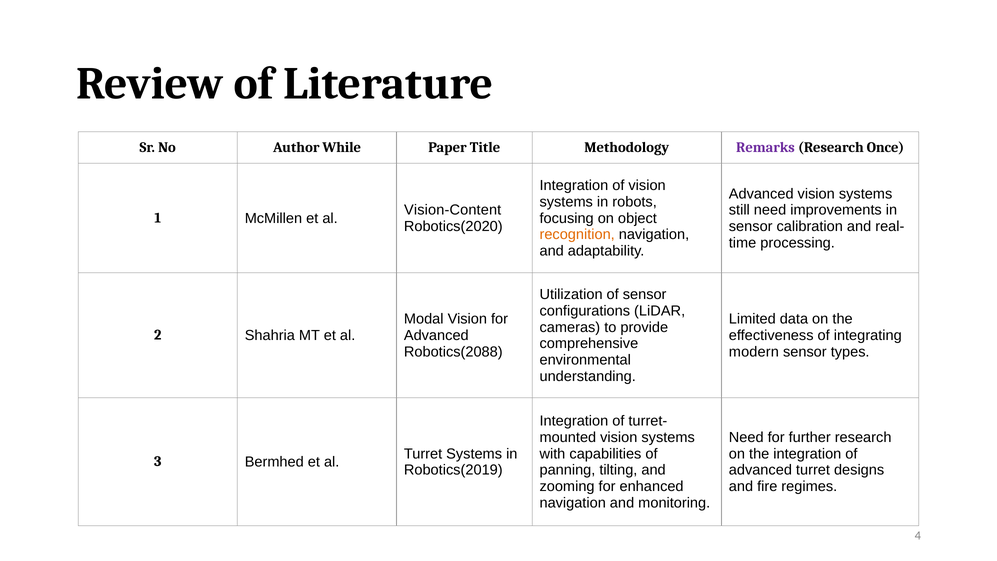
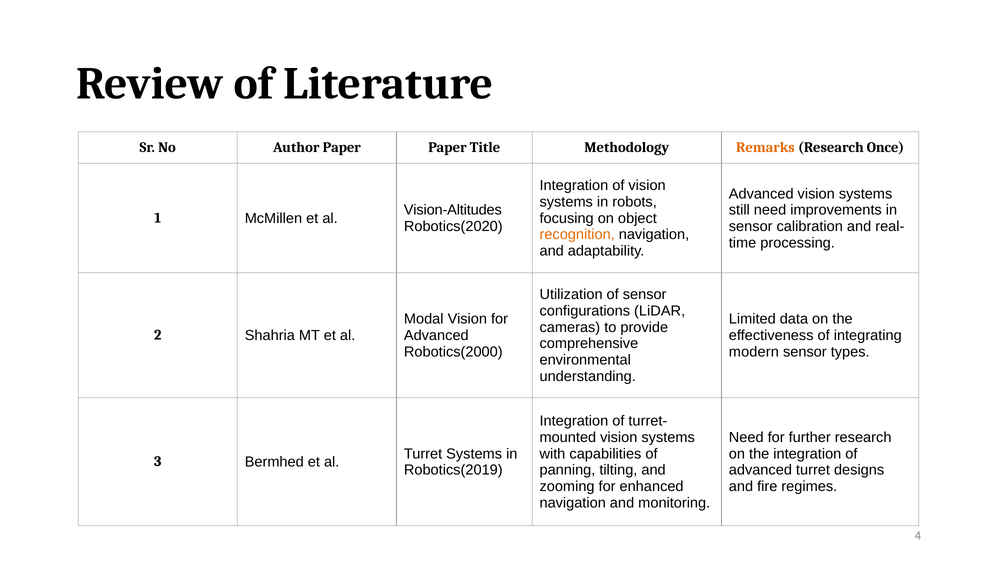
Author While: While -> Paper
Remarks colour: purple -> orange
Vision-Content: Vision-Content -> Vision-Altitudes
Robotics(2088: Robotics(2088 -> Robotics(2000
